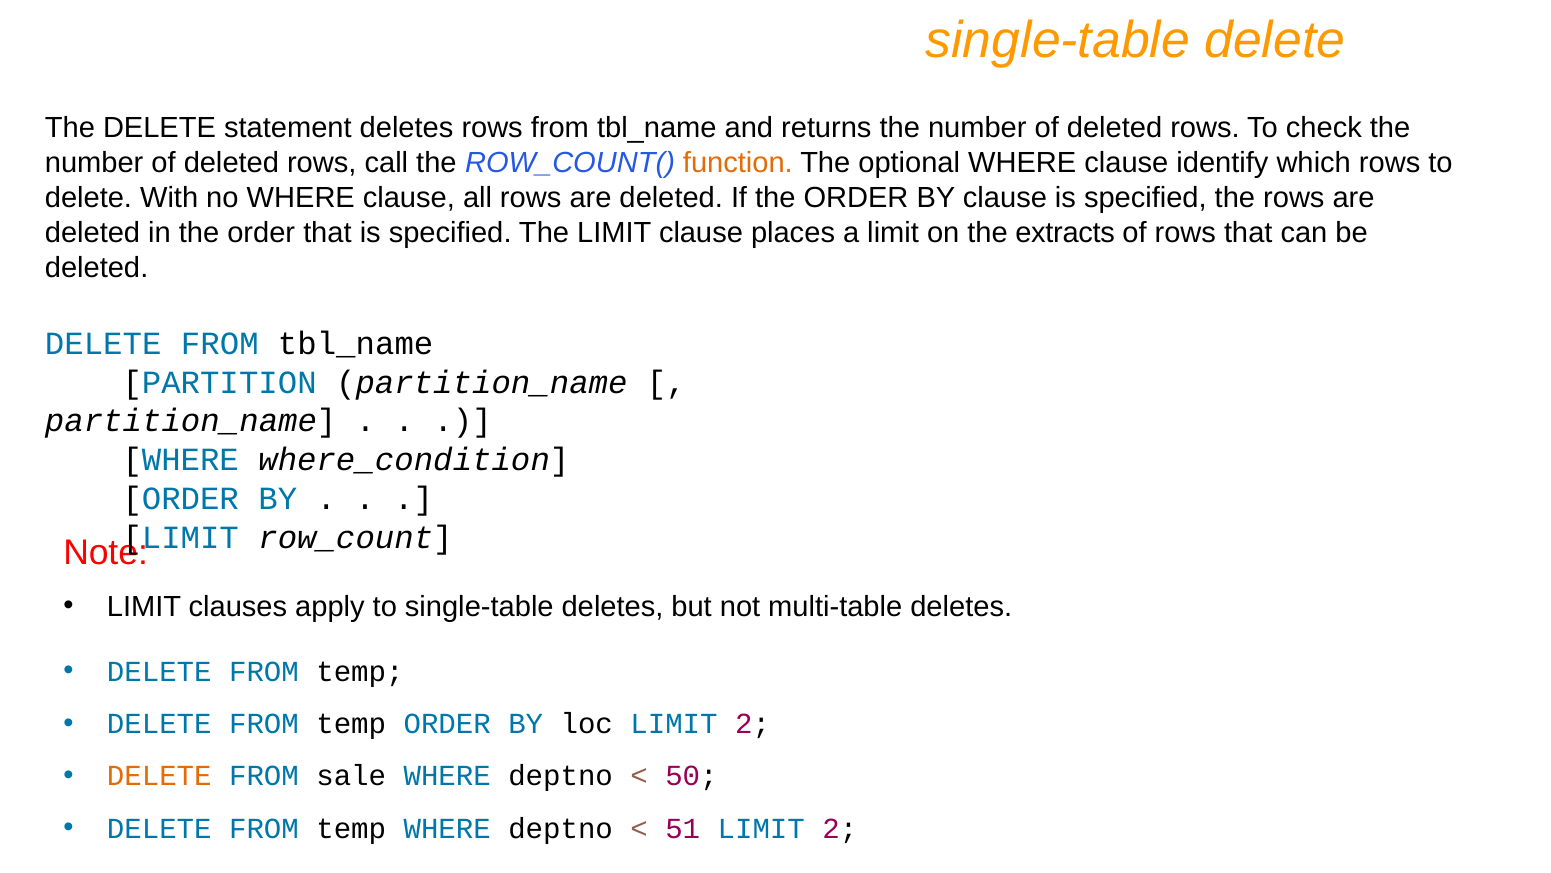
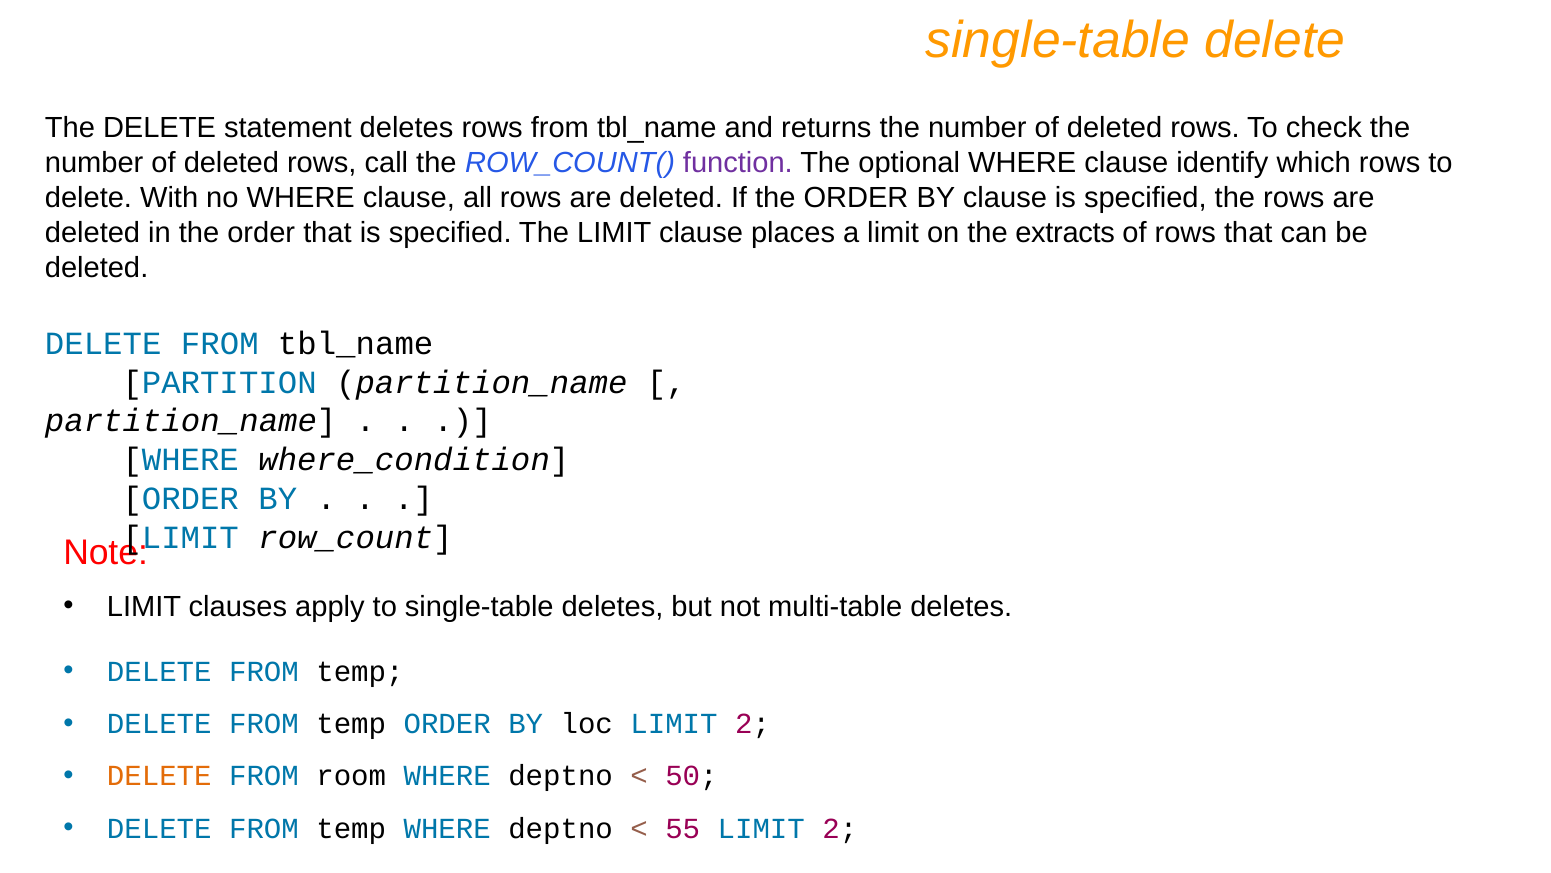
function colour: orange -> purple
sale: sale -> room
51: 51 -> 55
